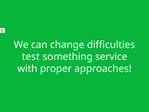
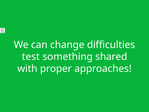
service: service -> shared
